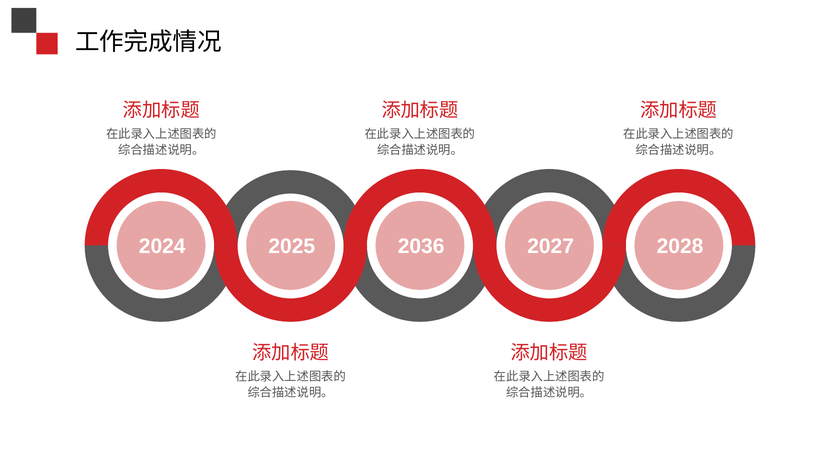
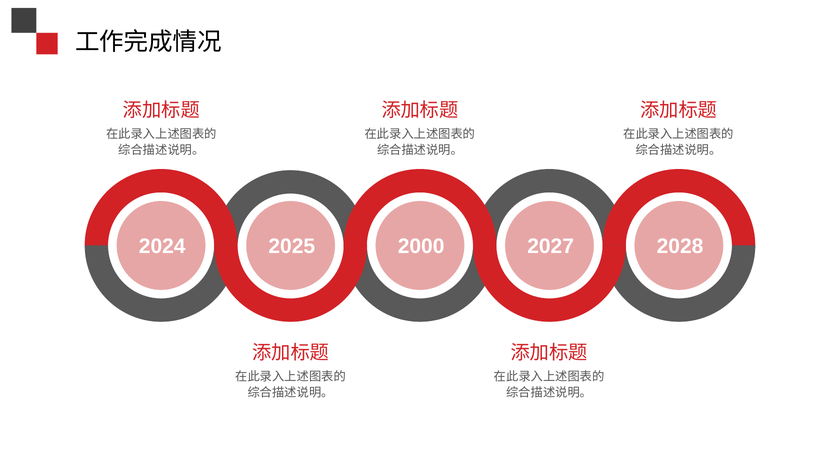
2036: 2036 -> 2000
